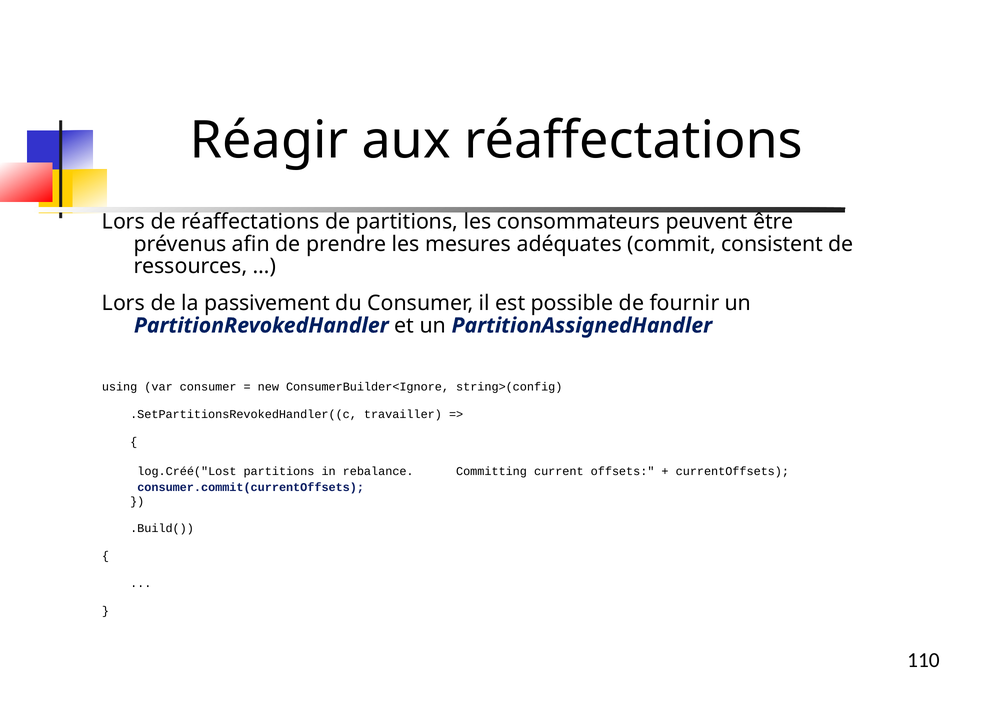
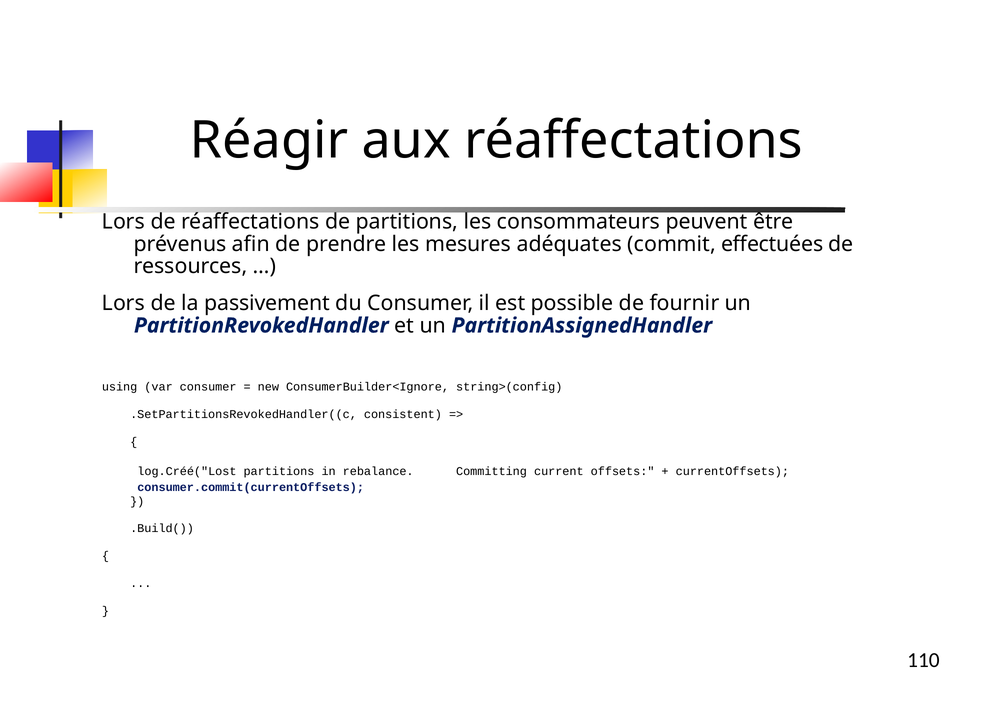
consistent: consistent -> effectuées
travailler: travailler -> consistent
